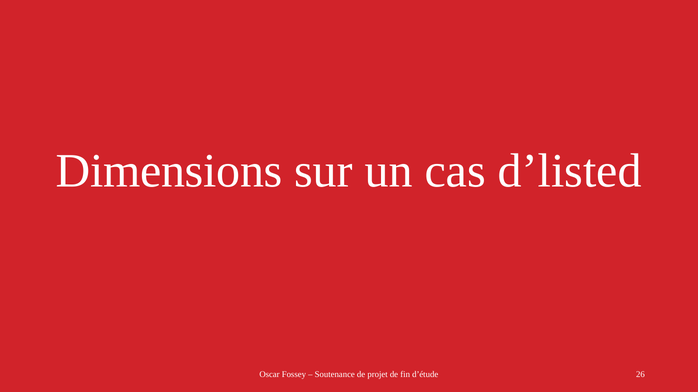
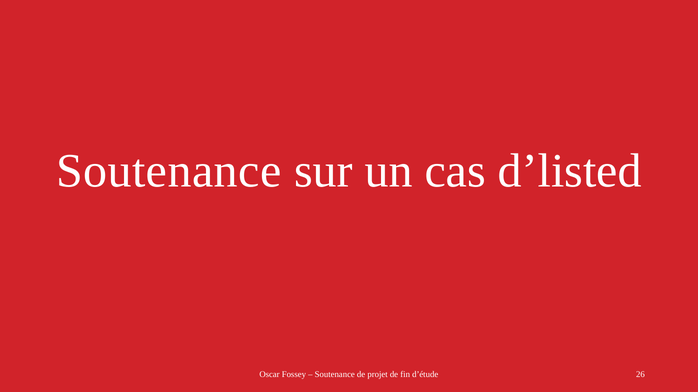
Dimensions at (169, 171): Dimensions -> Soutenance
